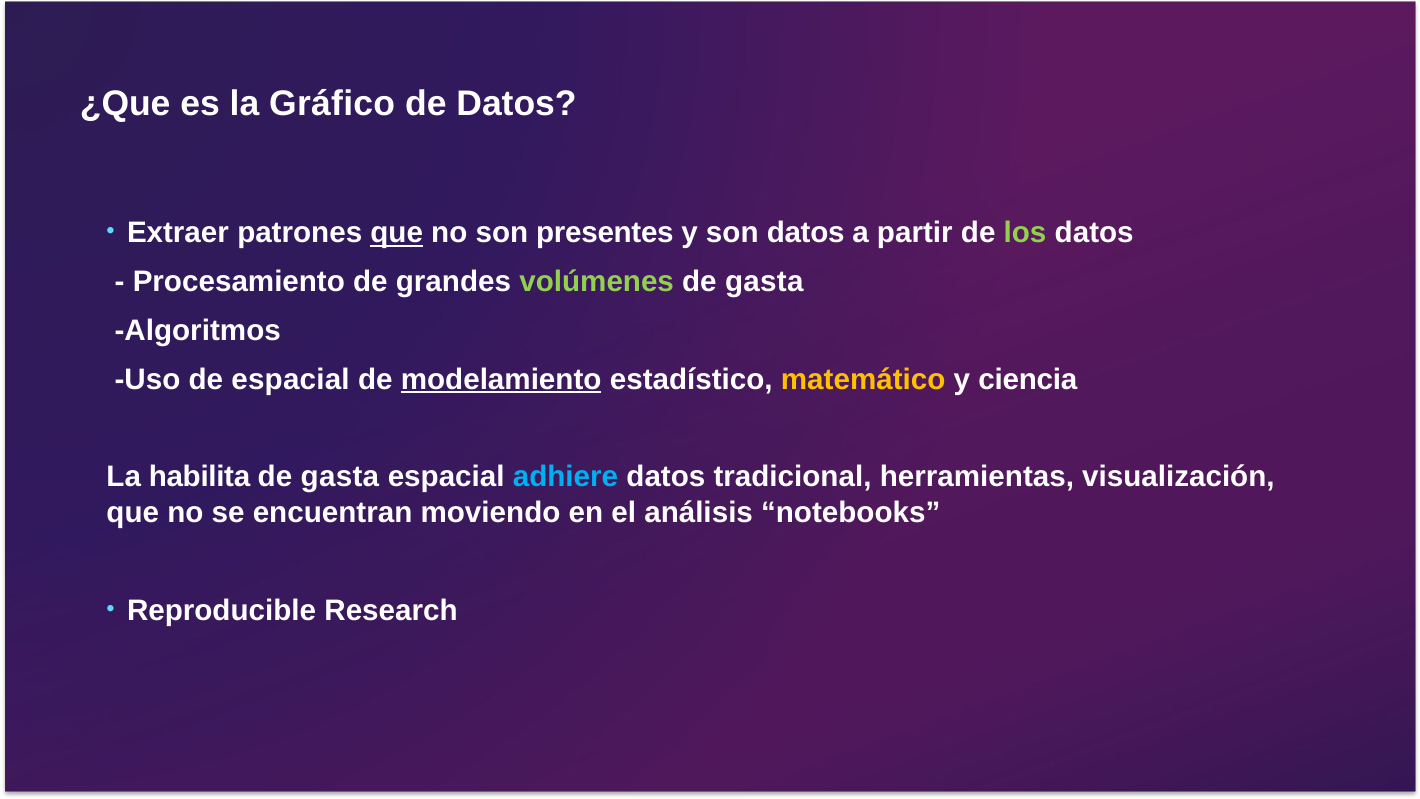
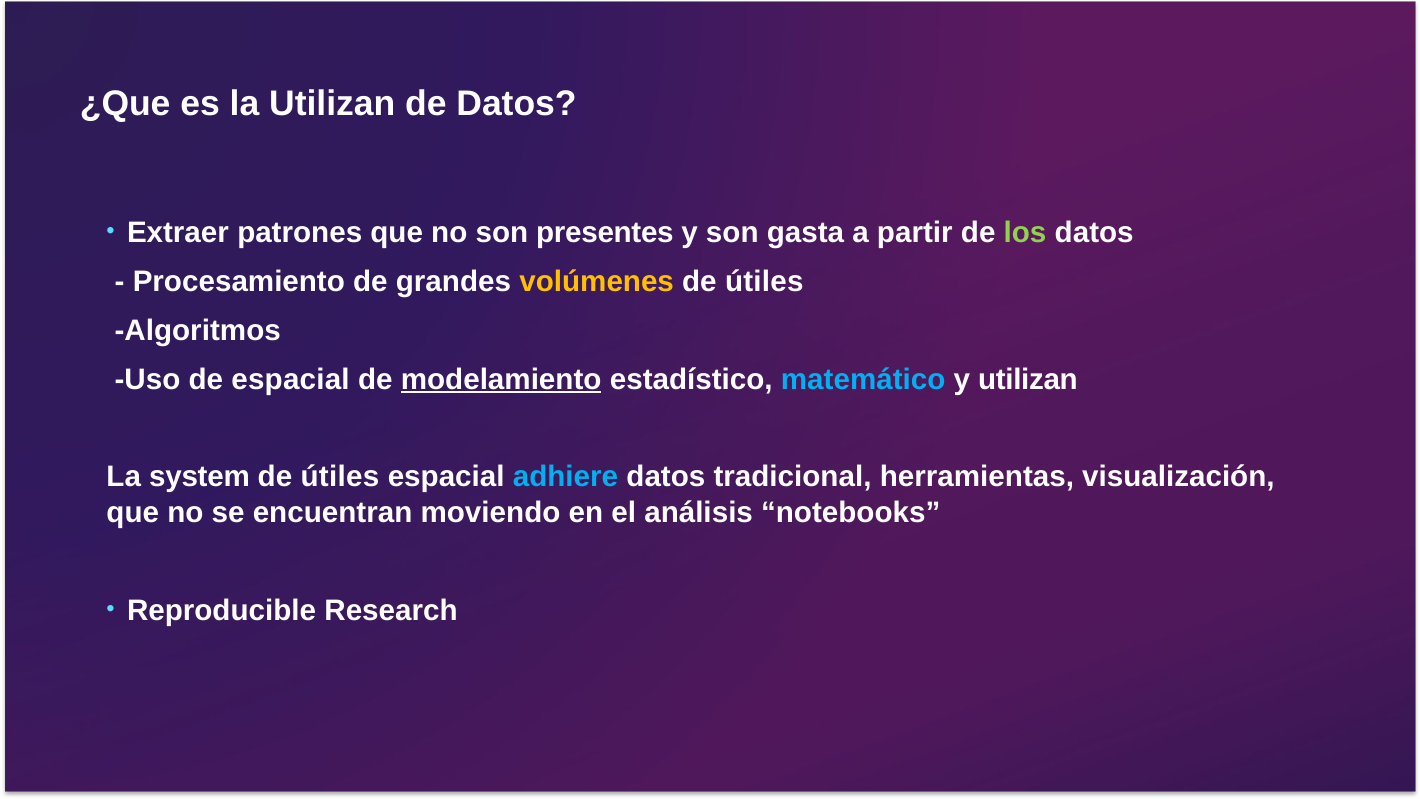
la Gráfico: Gráfico -> Utilizan
que at (397, 233) underline: present -> none
son datos: datos -> gasta
volúmenes colour: light green -> yellow
gasta at (764, 282): gasta -> útiles
matemático colour: yellow -> light blue
y ciencia: ciencia -> utilizan
habilita: habilita -> system
gasta at (340, 477): gasta -> útiles
